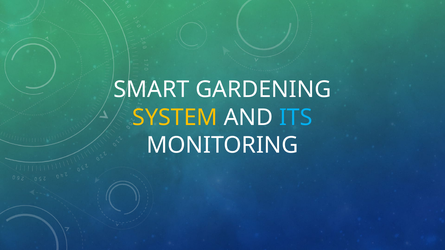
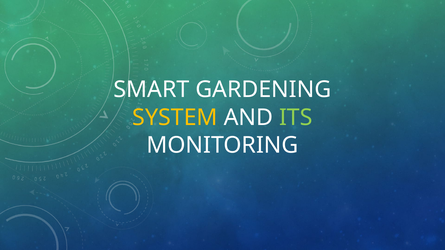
ITS colour: light blue -> light green
